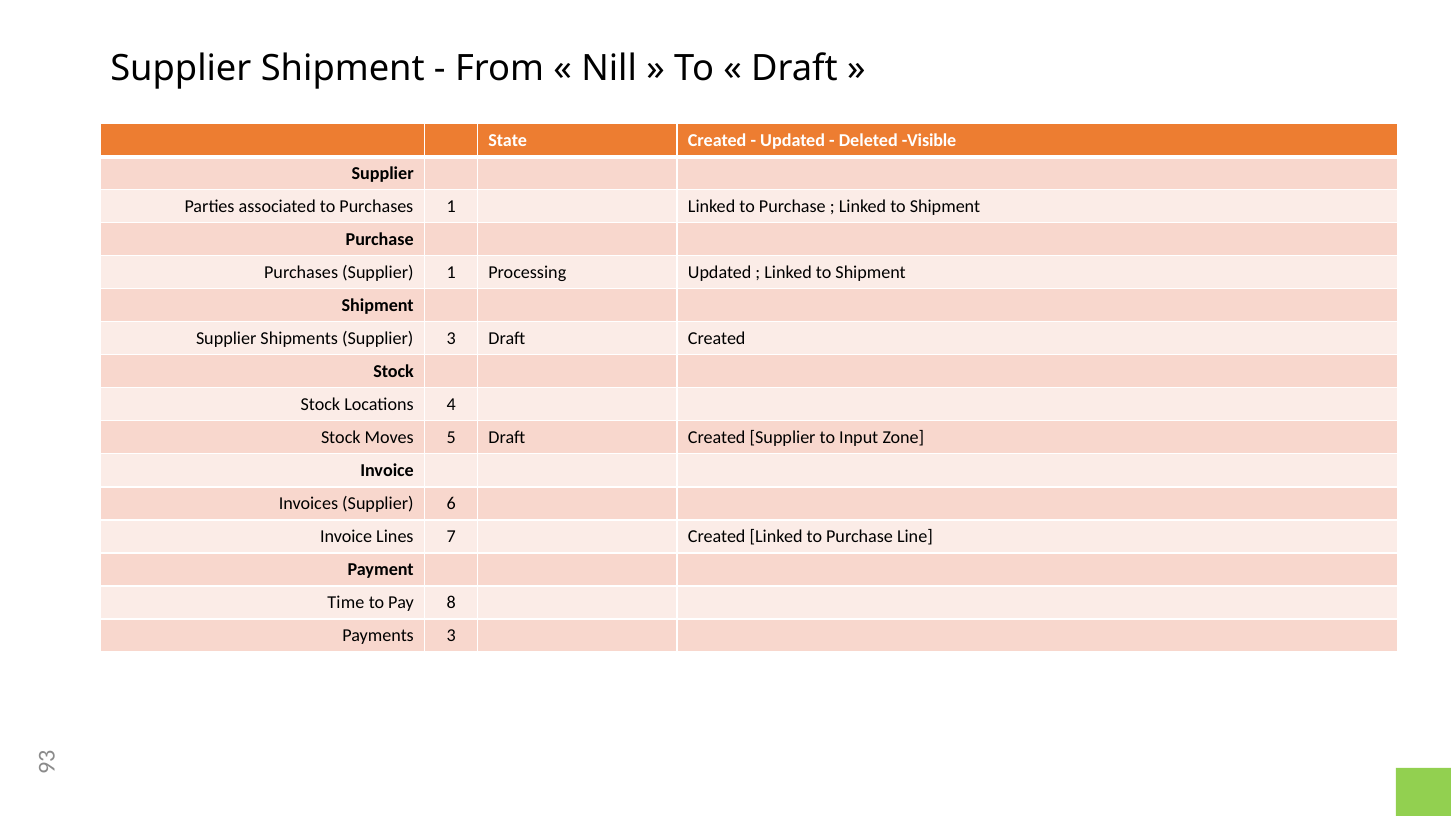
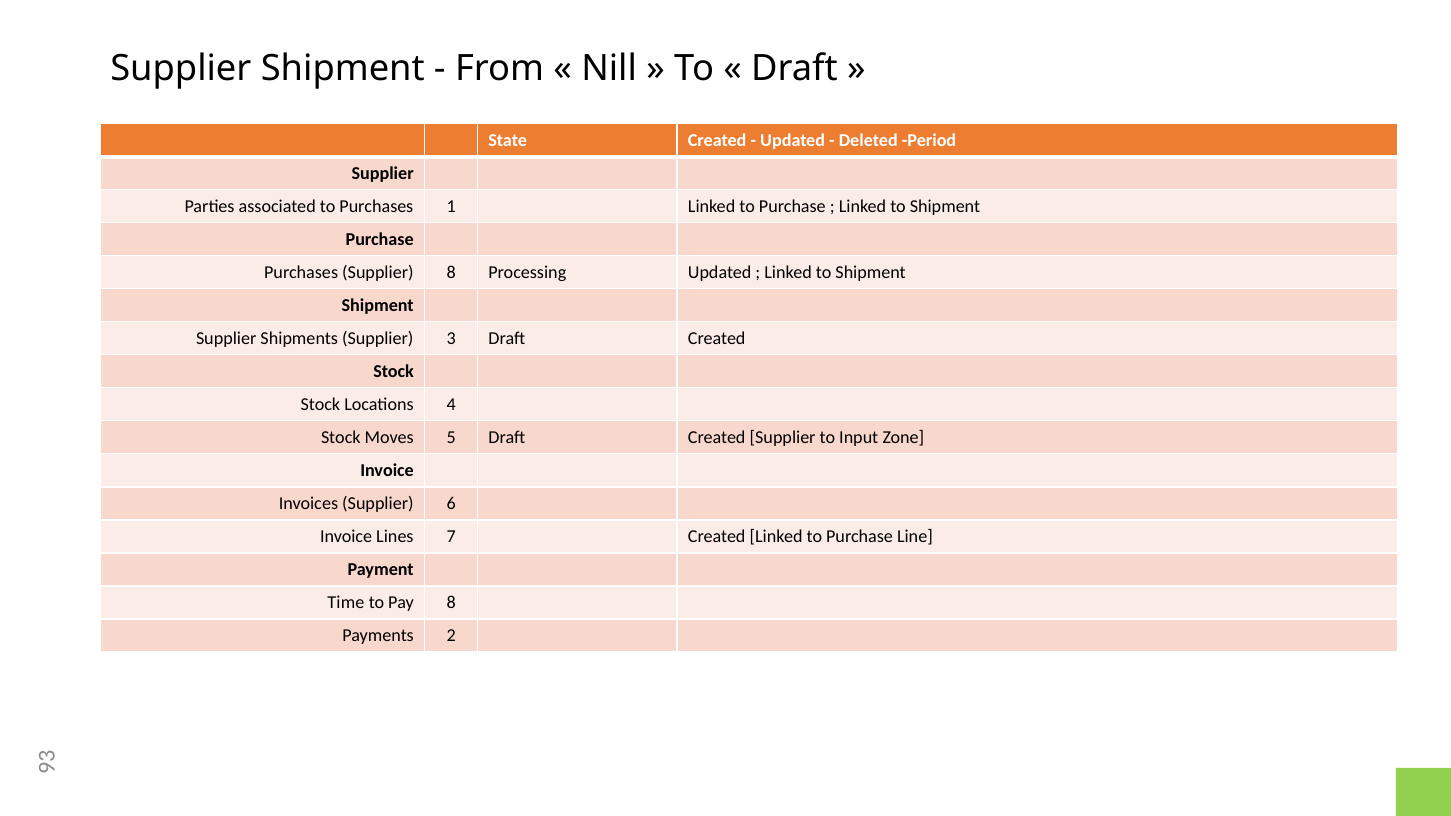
Visible: Visible -> Period
Supplier 1: 1 -> 8
Payments 3: 3 -> 2
